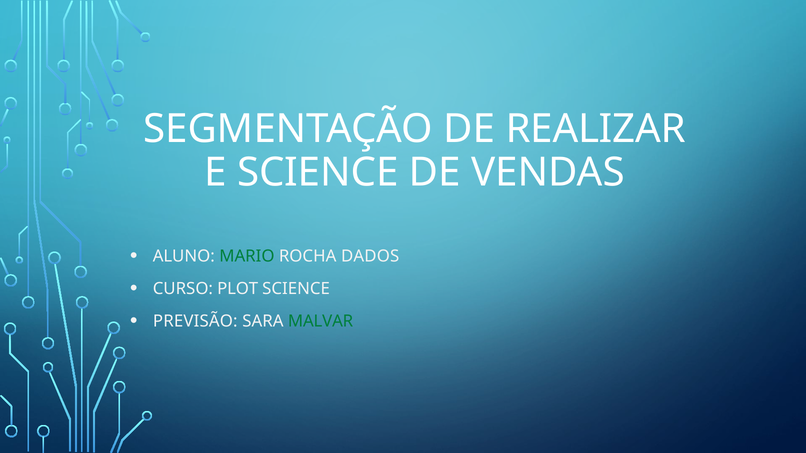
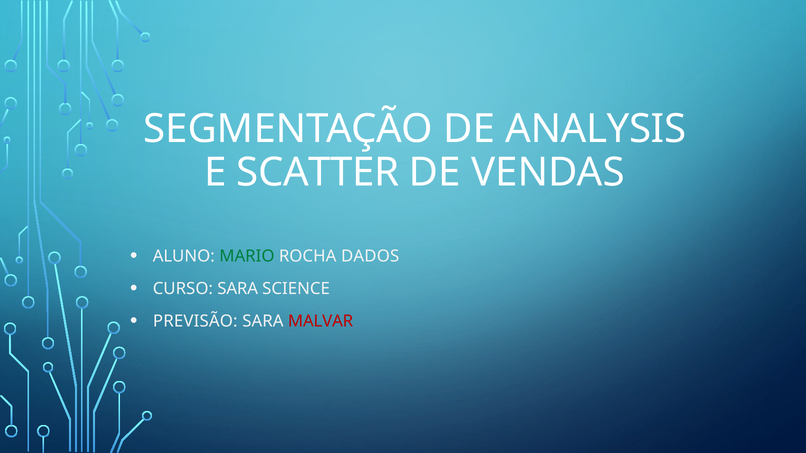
REALIZAR: REALIZAR -> ANALYSIS
E SCIENCE: SCIENCE -> SCATTER
CURSO PLOT: PLOT -> SARA
MALVAR colour: green -> red
